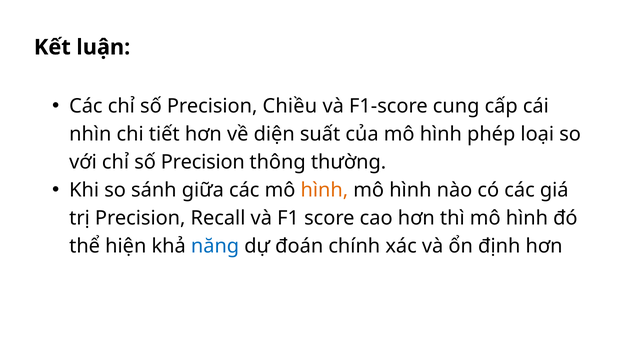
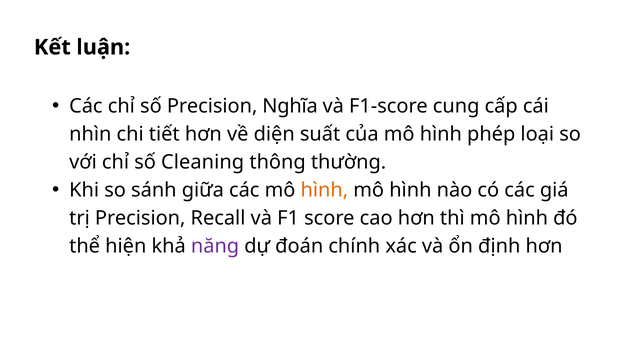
Chiều: Chiều -> Nghĩa
với chỉ số Precision: Precision -> Cleaning
năng colour: blue -> purple
